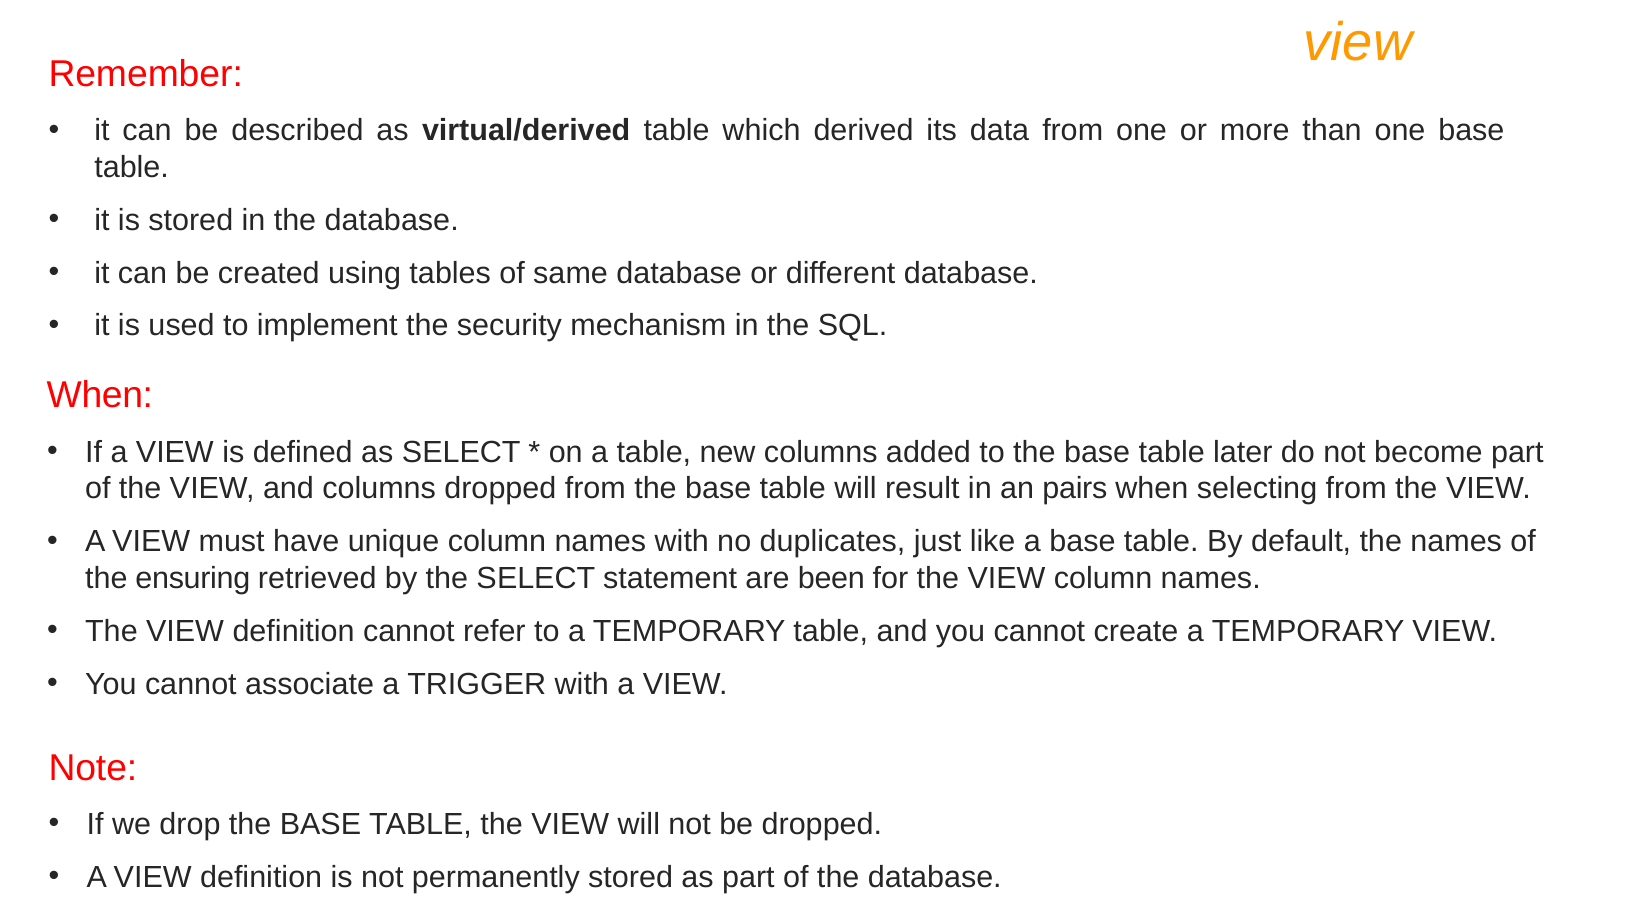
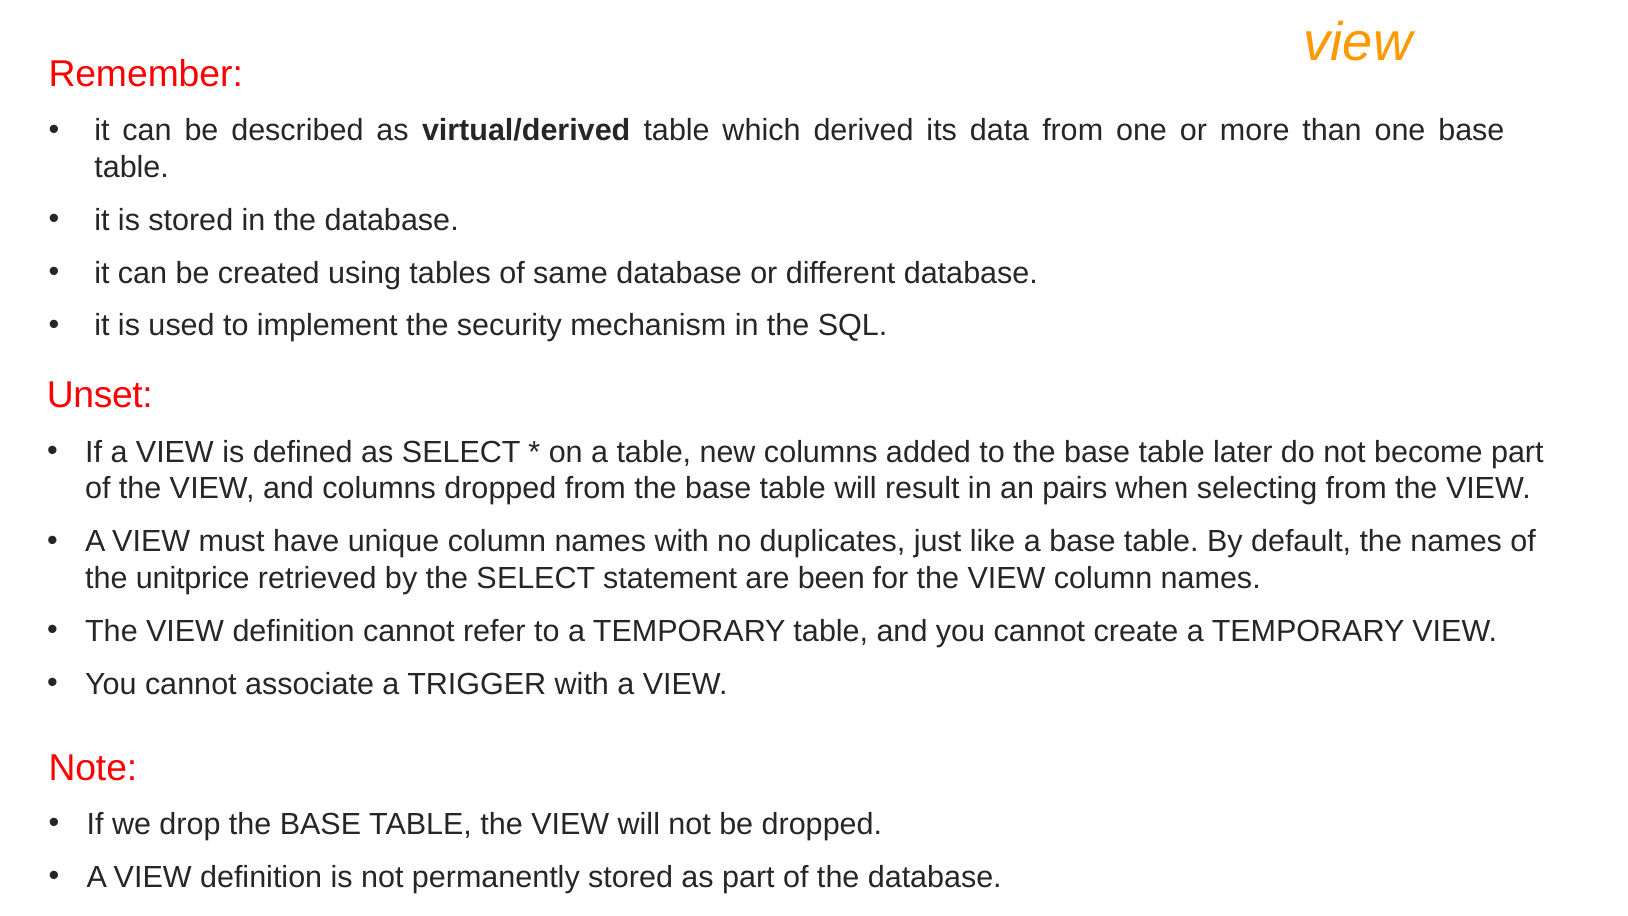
When at (100, 396): When -> Unset
ensuring: ensuring -> unitprice
